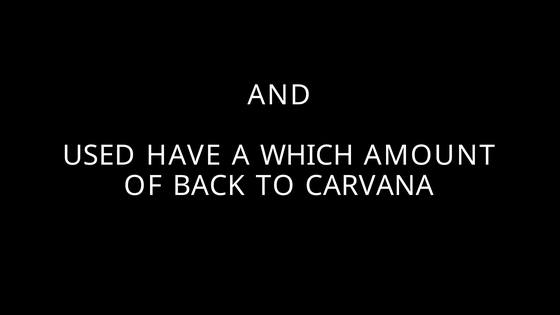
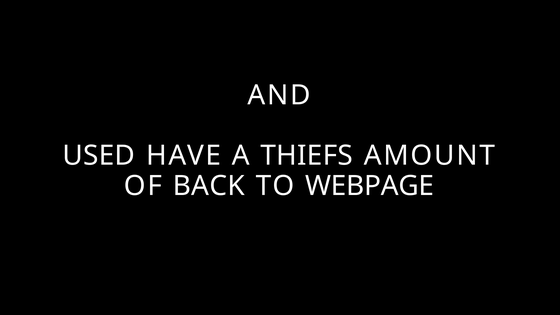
WHICH: WHICH -> THIEFS
CARVANA: CARVANA -> WEBPAGE
